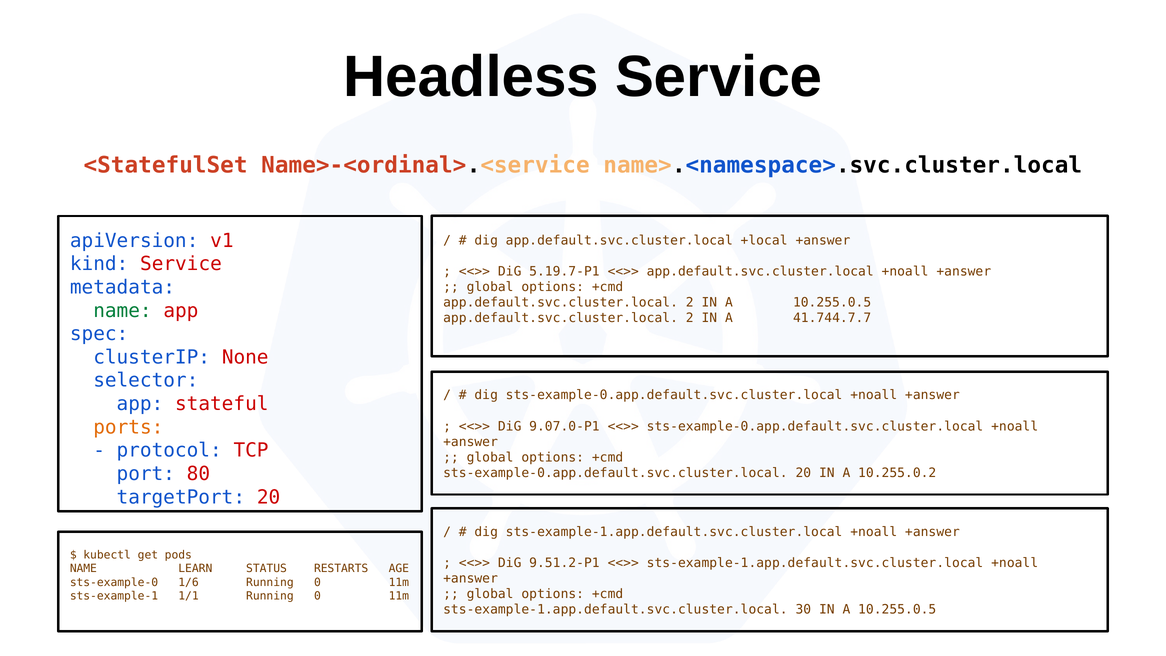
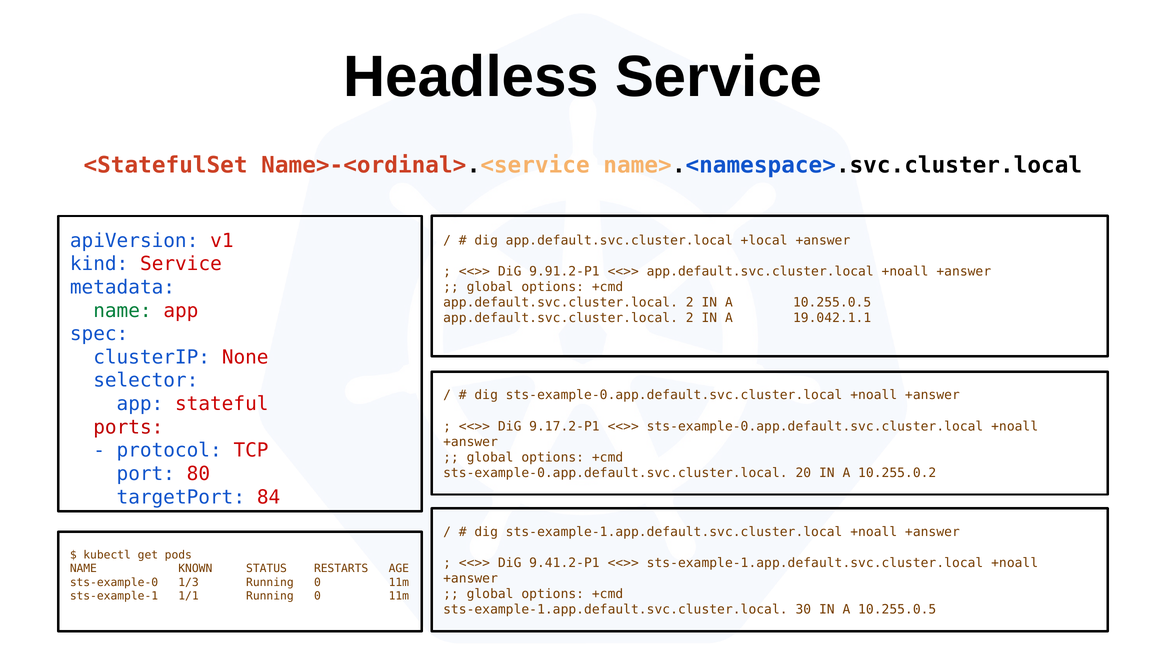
5.19.7-P1: 5.19.7-P1 -> 9.91.2-P1
41.744.7.7: 41.744.7.7 -> 19.042.1.1
ports colour: orange -> red
9.07.0-P1: 9.07.0-P1 -> 9.17.2-P1
targetPort 20: 20 -> 84
9.51.2-P1: 9.51.2-P1 -> 9.41.2-P1
LEARN: LEARN -> KNOWN
1/6: 1/6 -> 1/3
